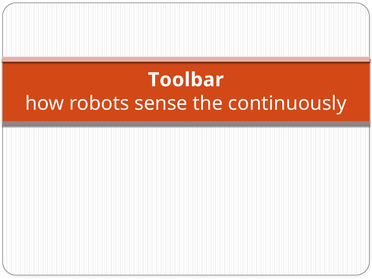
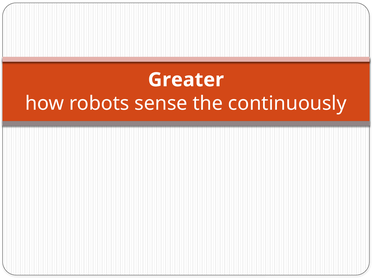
Toolbar: Toolbar -> Greater
